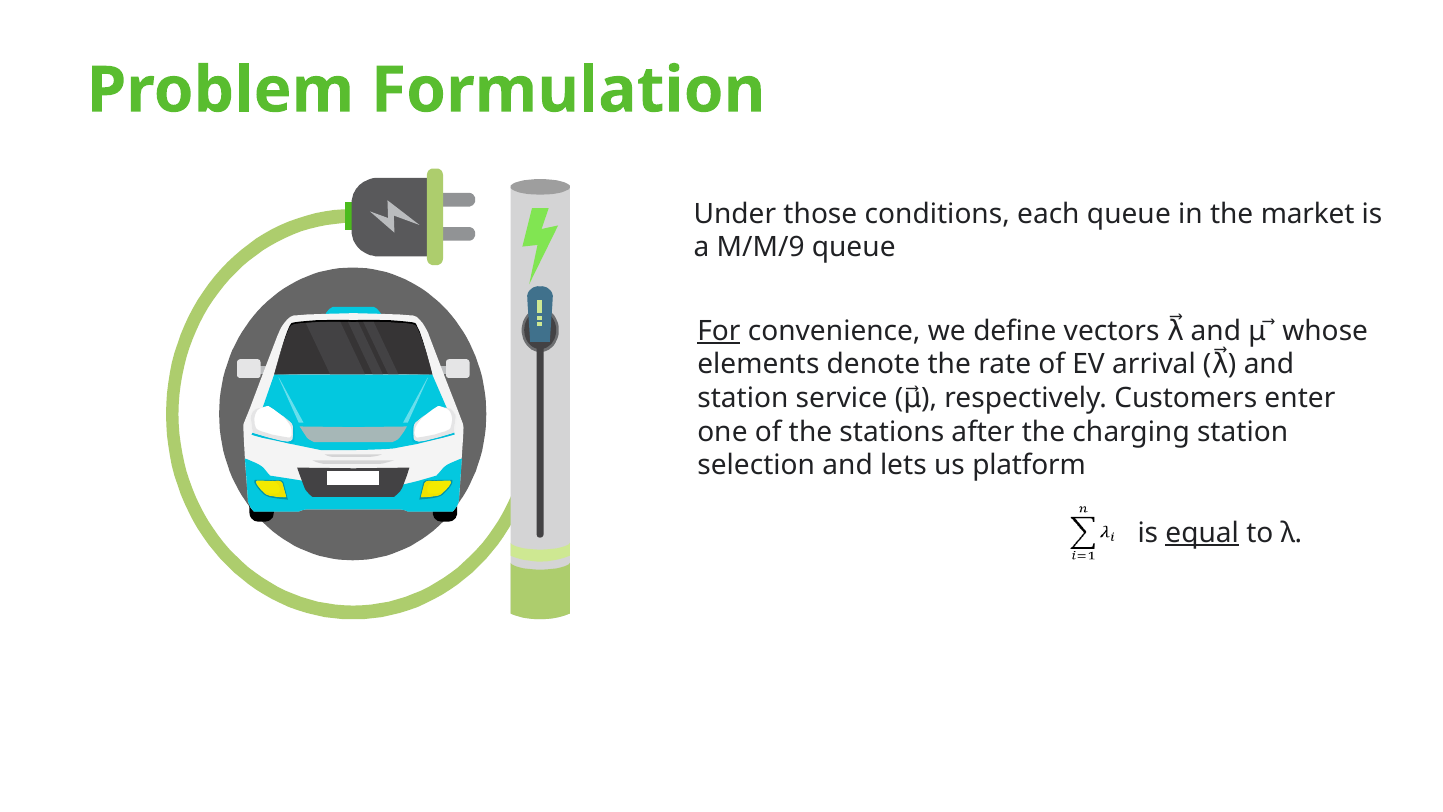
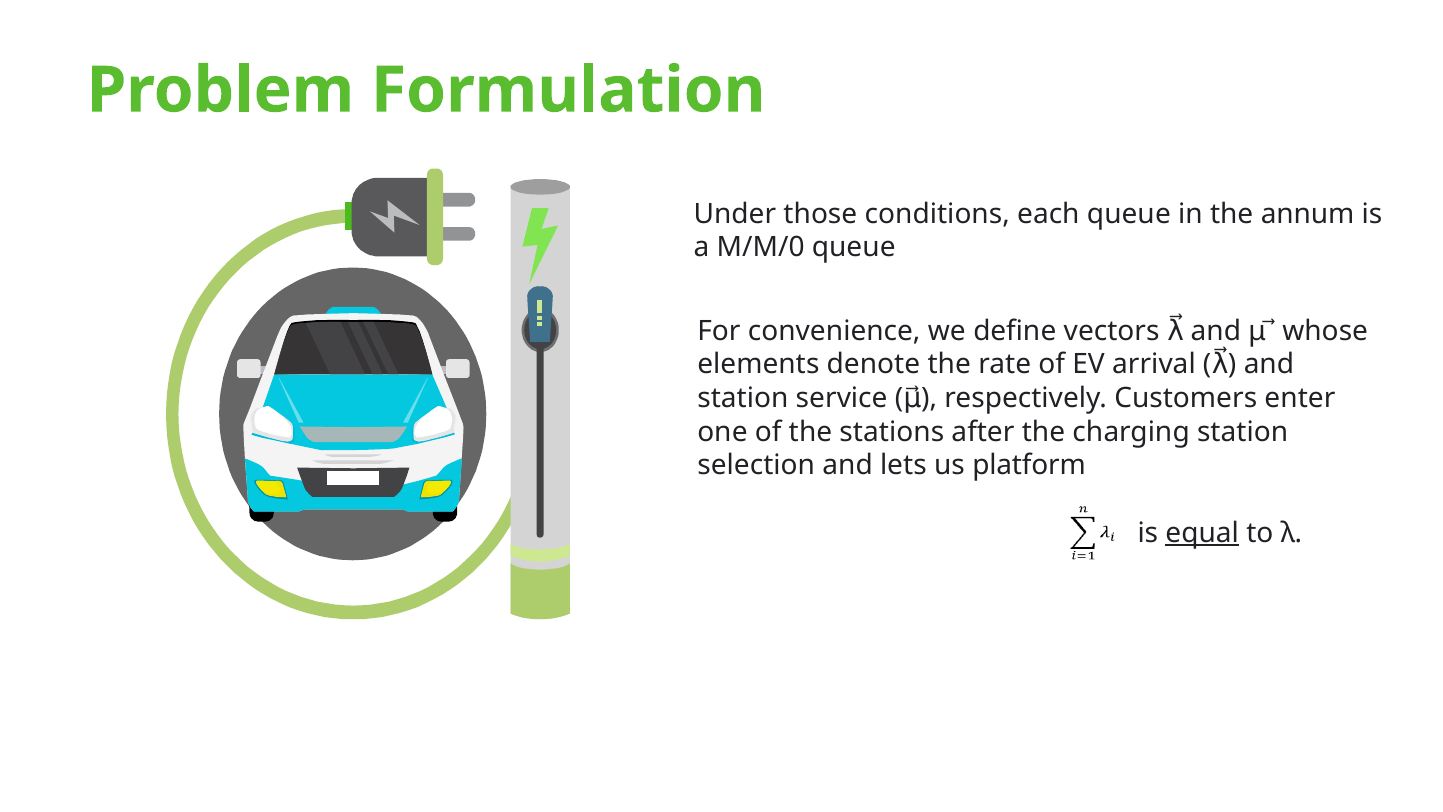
market: market -> annum
M/M/9: M/M/9 -> M/M/0
For underline: present -> none
